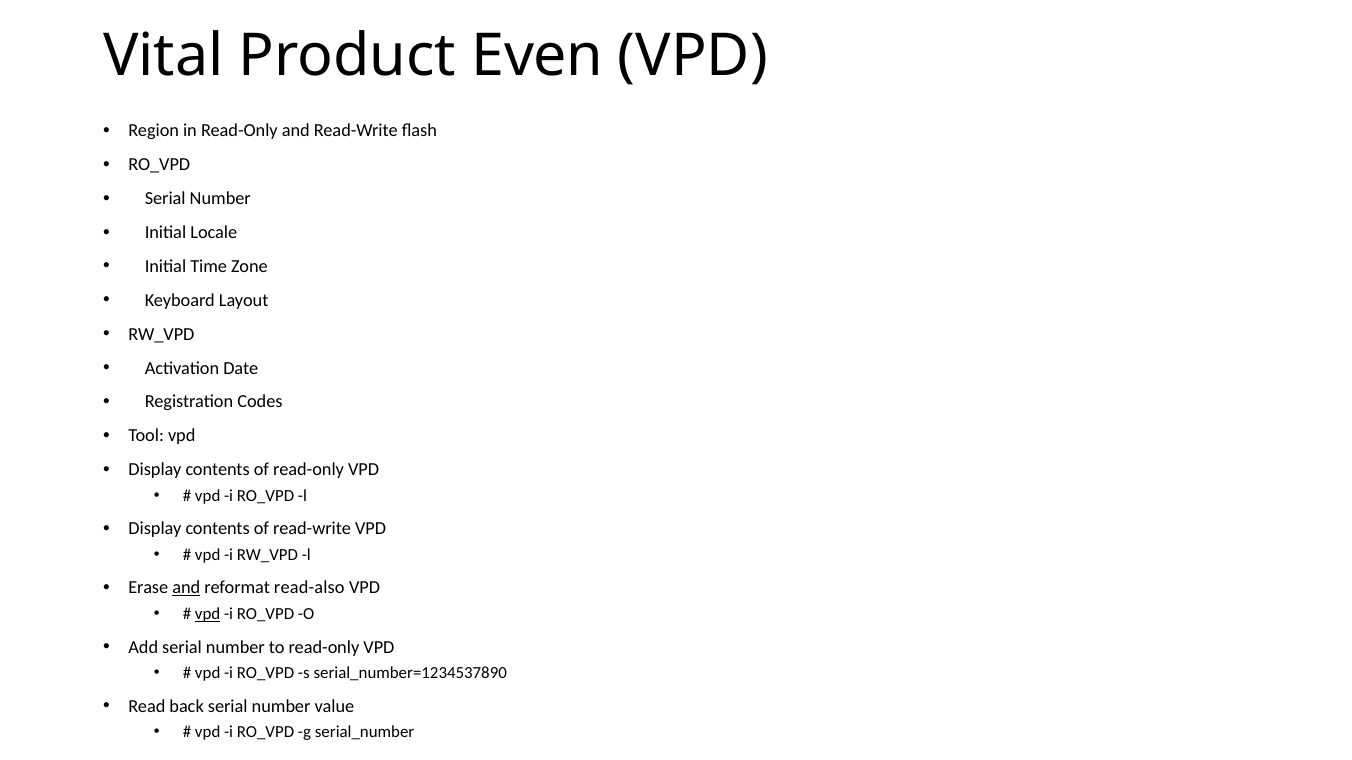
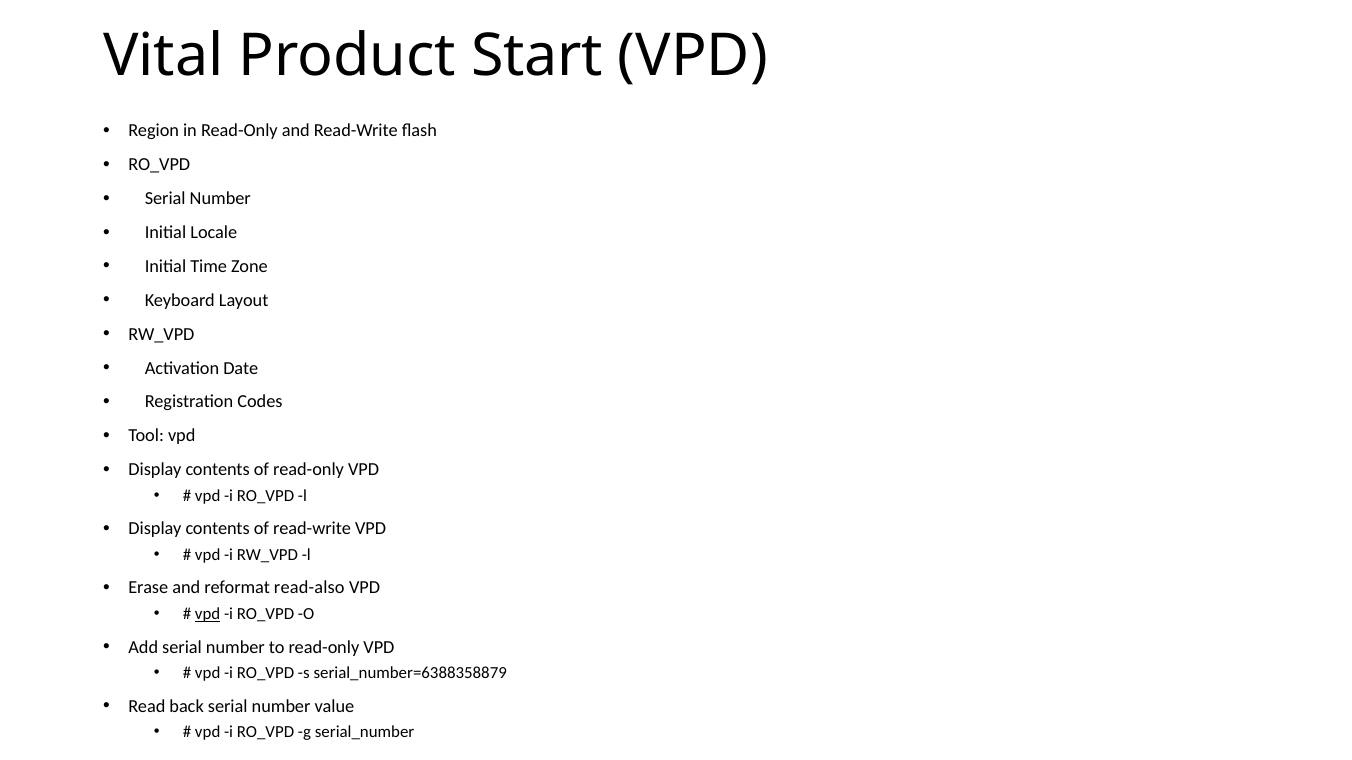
Even: Even -> Start
and at (186, 588) underline: present -> none
serial_number=1234537890: serial_number=1234537890 -> serial_number=6388358879
